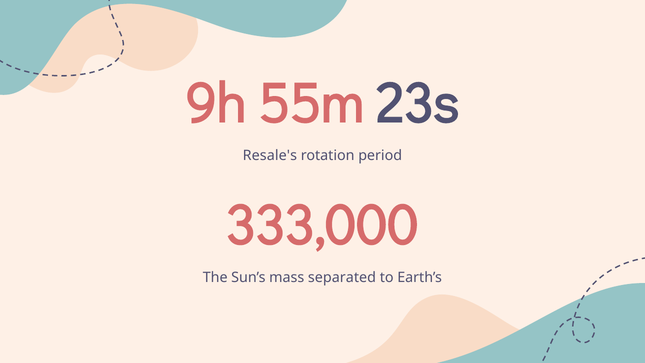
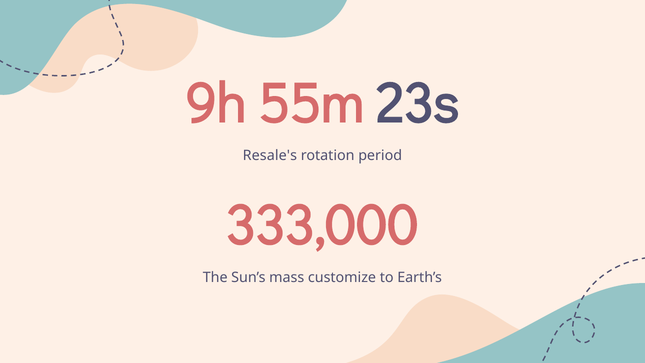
separated: separated -> customize
